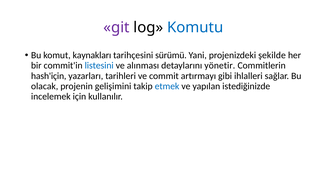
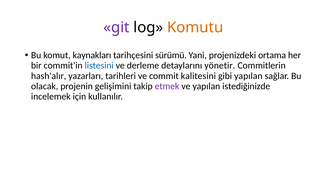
Komutu colour: blue -> orange
şekilde: şekilde -> ortama
alınması: alınması -> derleme
hash'için: hash'için -> hash'alır
artırmayı: artırmayı -> kalitesini
gibi ihlalleri: ihlalleri -> yapılan
etmek colour: blue -> purple
